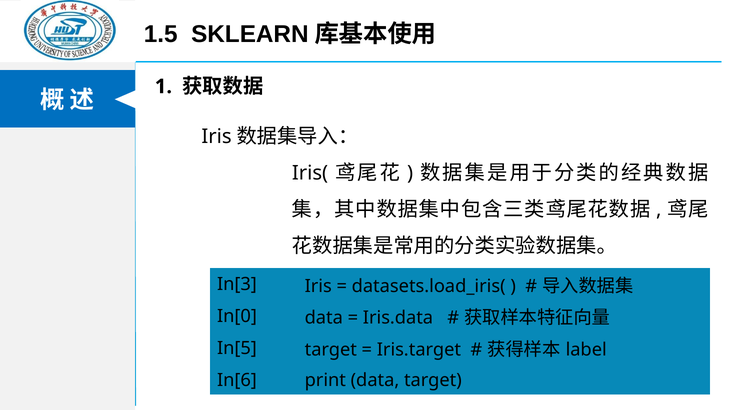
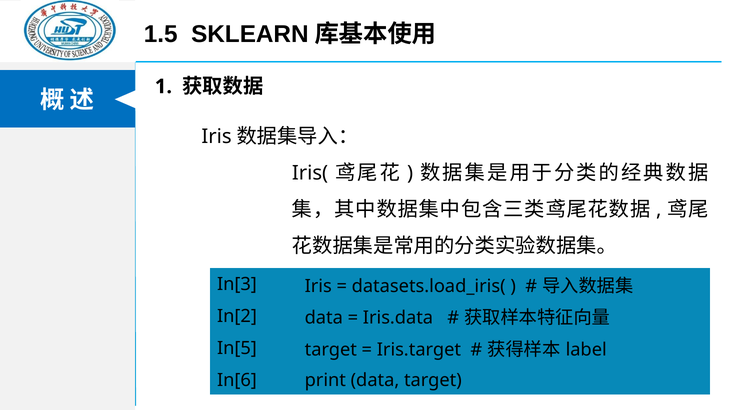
In[0: In[0 -> In[2
